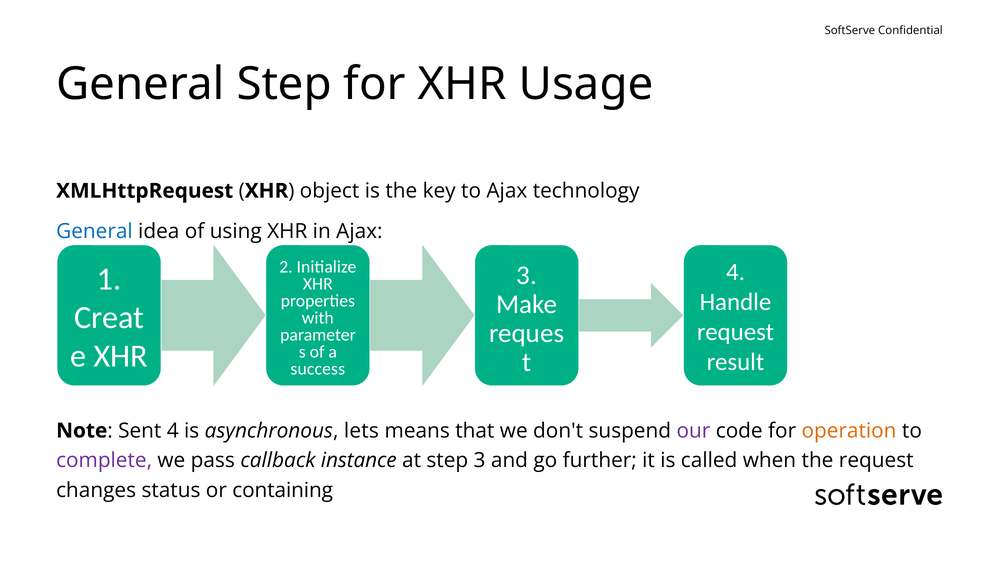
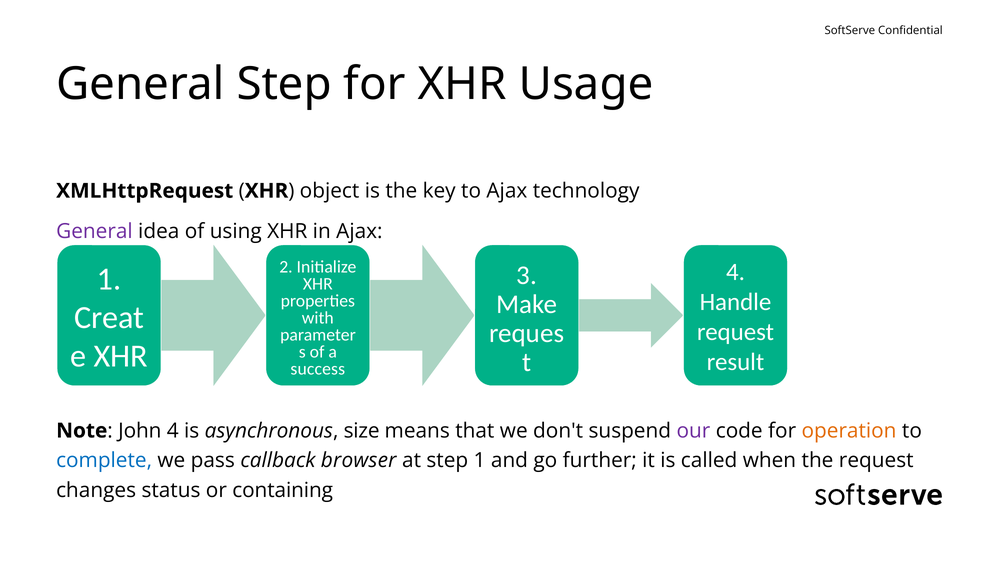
General at (94, 231) colour: blue -> purple
Sent: Sent -> John
lets: lets -> size
complete colour: purple -> blue
instance: instance -> browser
step 3: 3 -> 1
